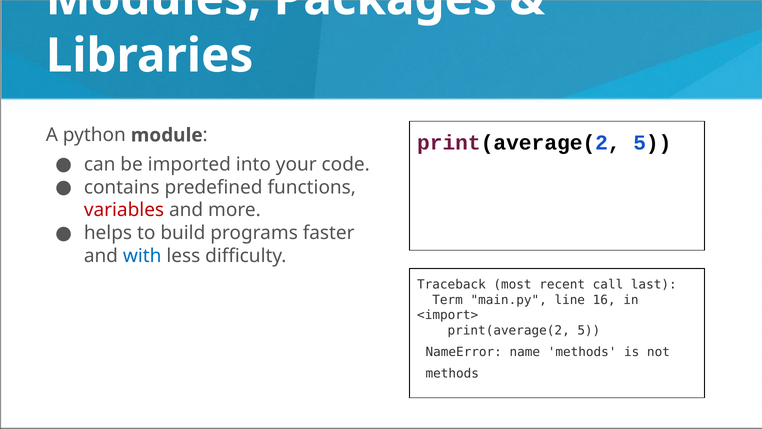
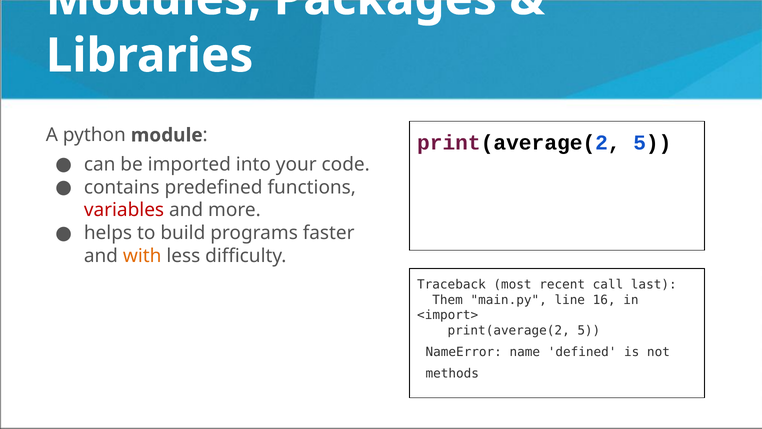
with colour: blue -> orange
Term: Term -> Them
name methods: methods -> defined
